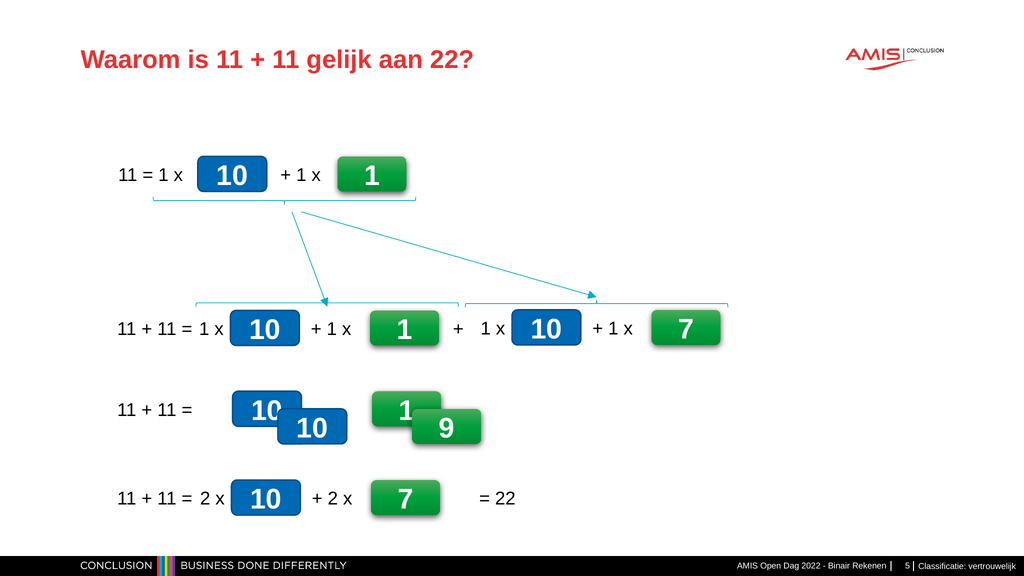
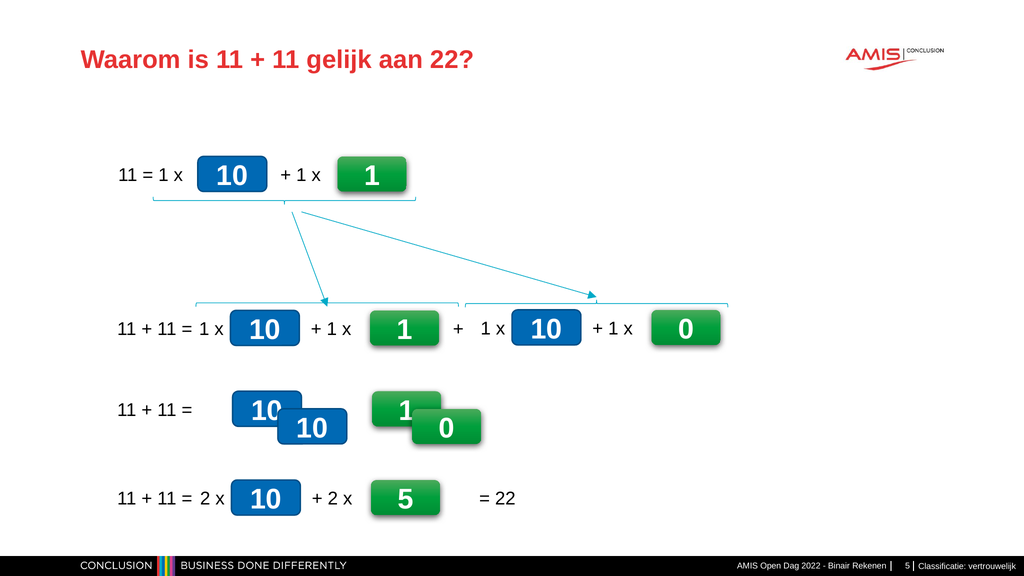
7 at (686, 329): 7 -> 0
9 at (447, 428): 9 -> 0
7 at (406, 500): 7 -> 5
